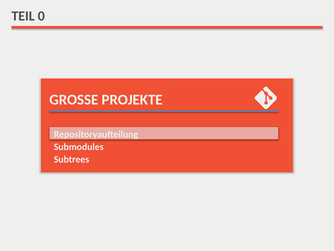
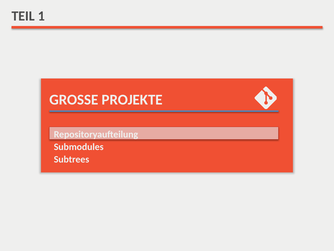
0: 0 -> 1
